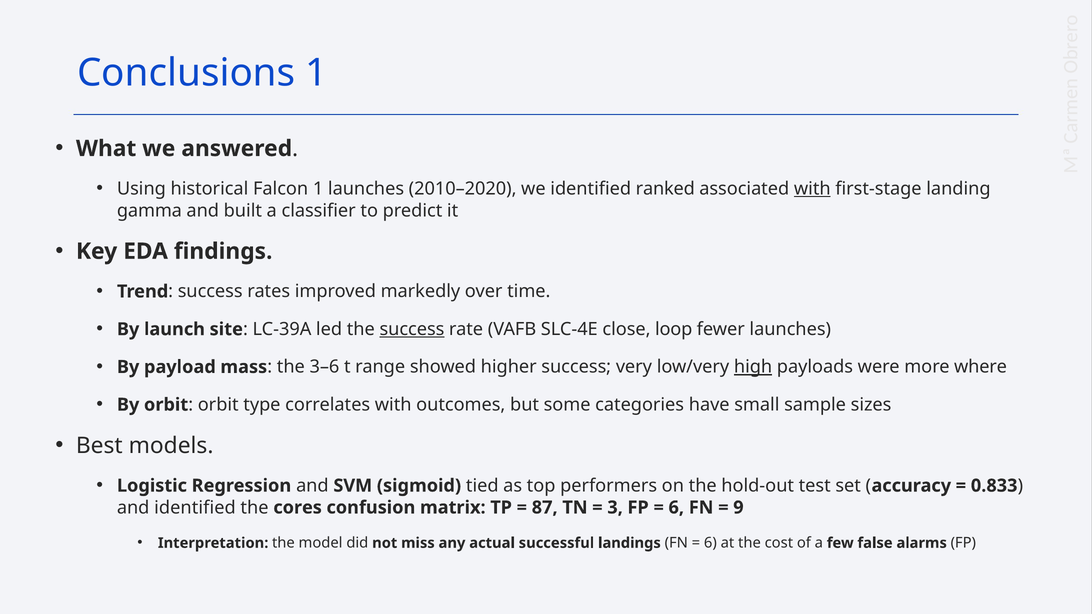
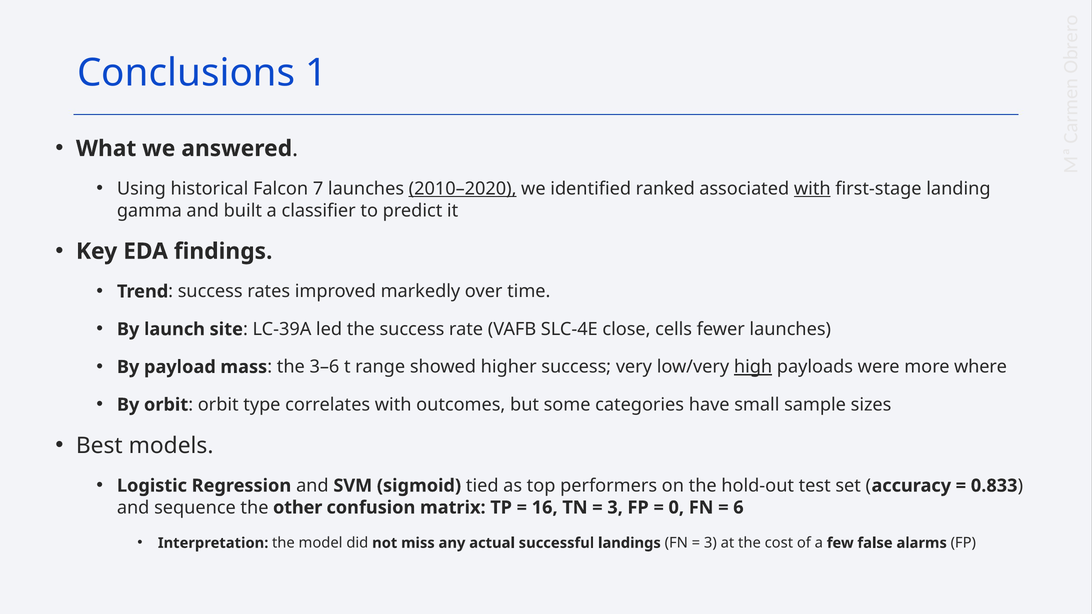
Falcon 1: 1 -> 7
2010–2020 underline: none -> present
success at (412, 329) underline: present -> none
loop: loop -> cells
and identified: identified -> sequence
cores: cores -> other
87: 87 -> 16
6 at (676, 508): 6 -> 0
9: 9 -> 6
6 at (710, 543): 6 -> 3
